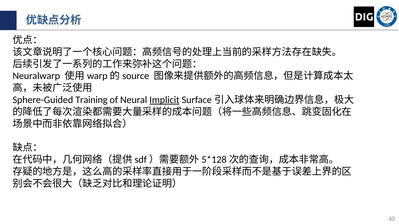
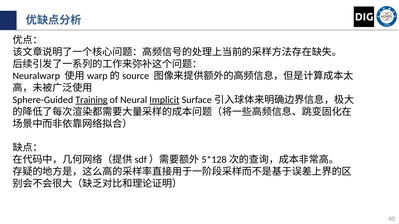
Training underline: none -> present
